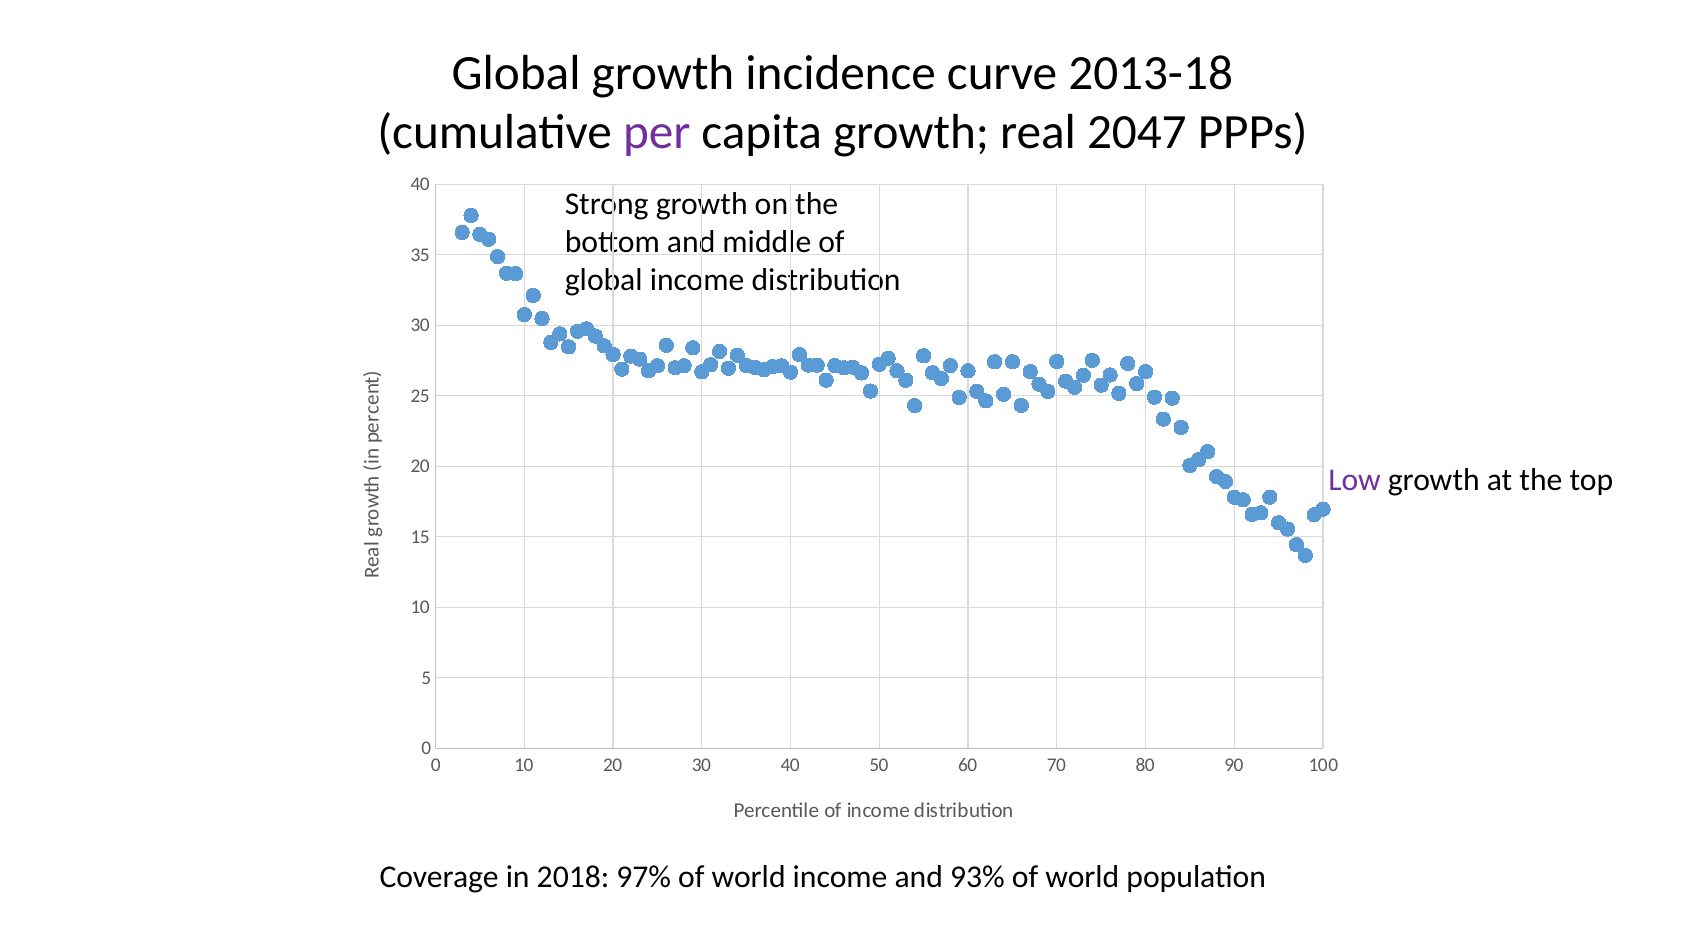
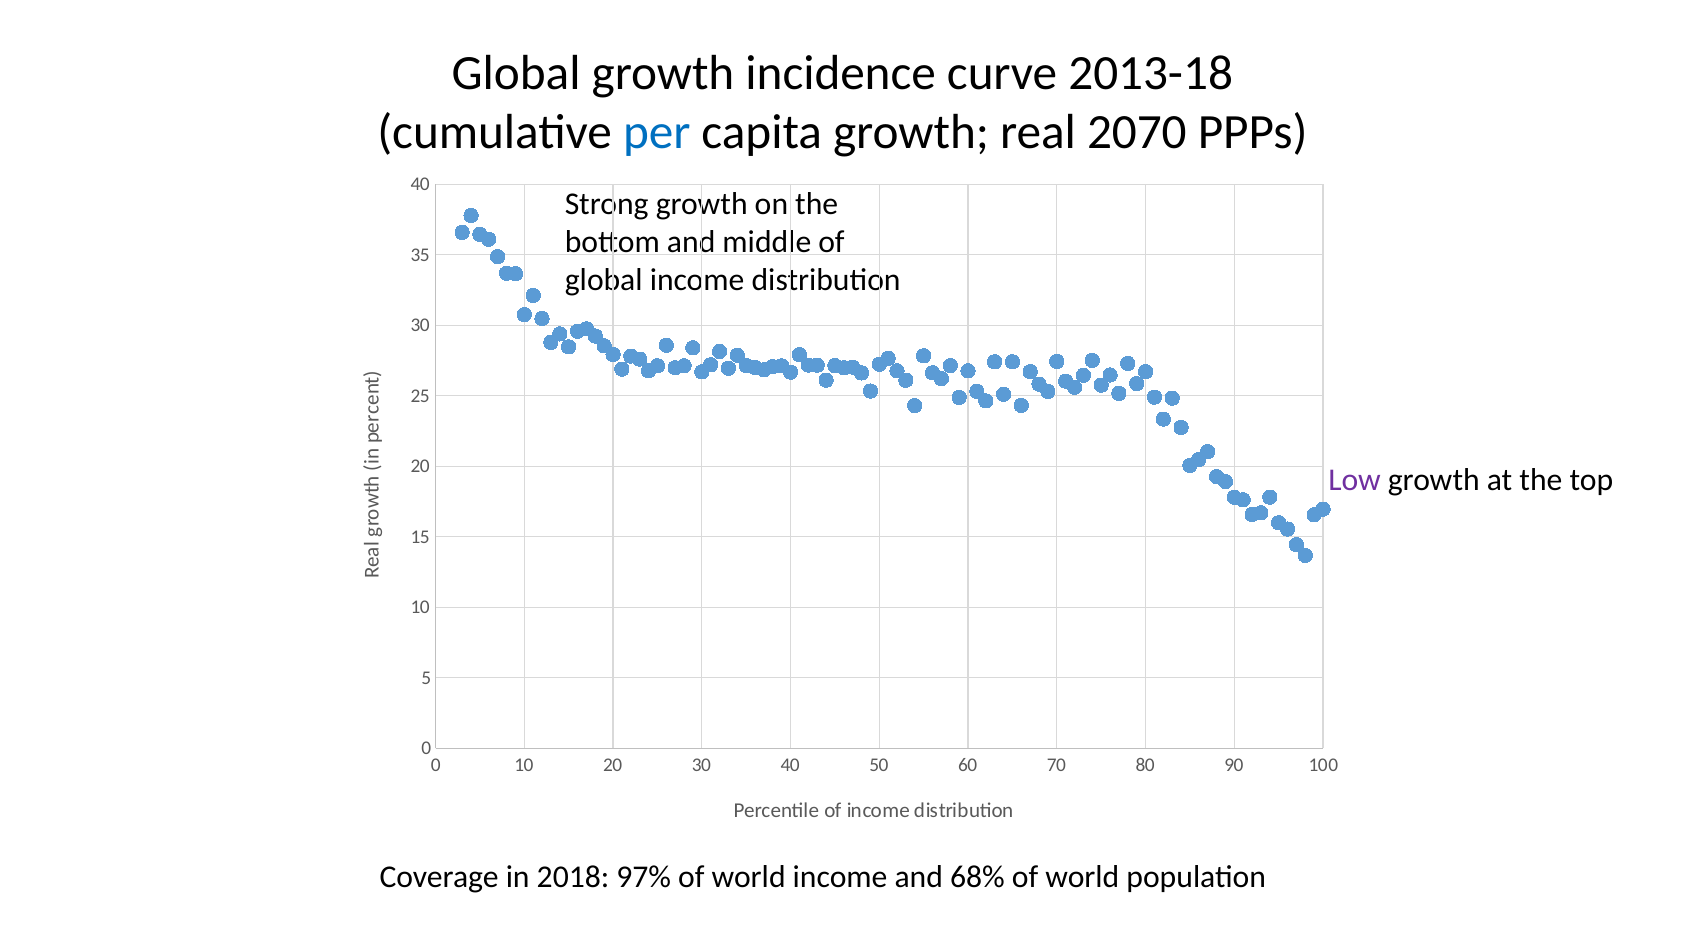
per colour: purple -> blue
2047: 2047 -> 2070
93%: 93% -> 68%
